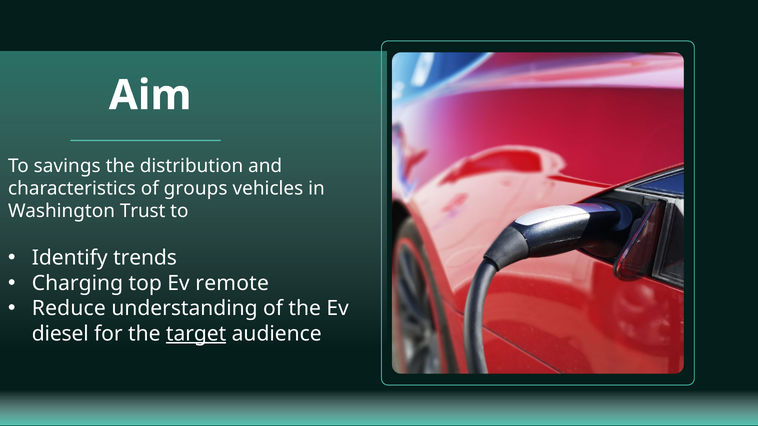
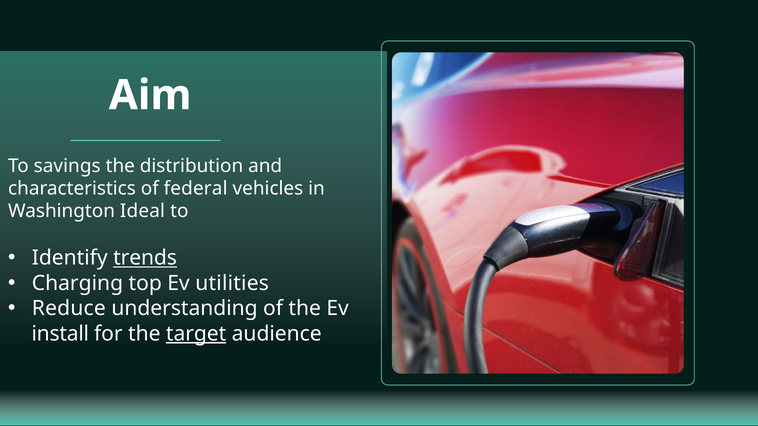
groups: groups -> federal
Trust: Trust -> Ideal
trends underline: none -> present
remote: remote -> utilities
diesel: diesel -> install
